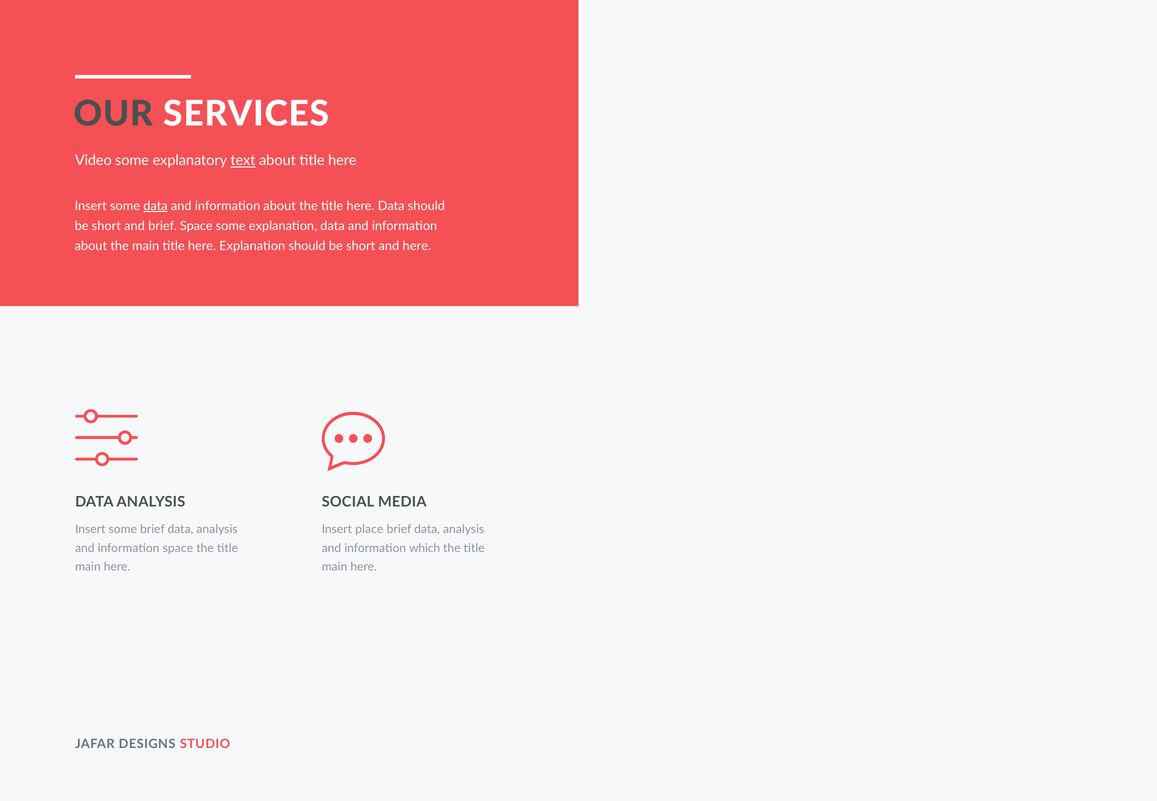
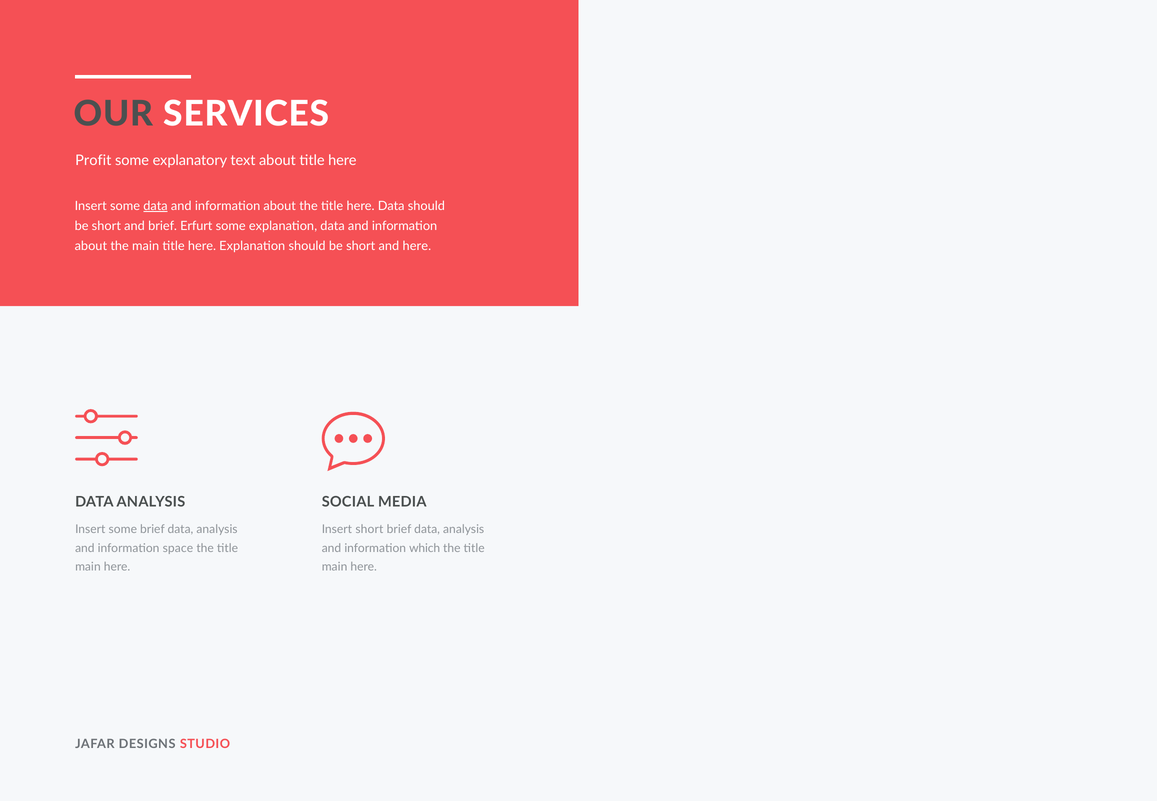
Video: Video -> Profit
text underline: present -> none
brief Space: Space -> Erfurt
Insert place: place -> short
